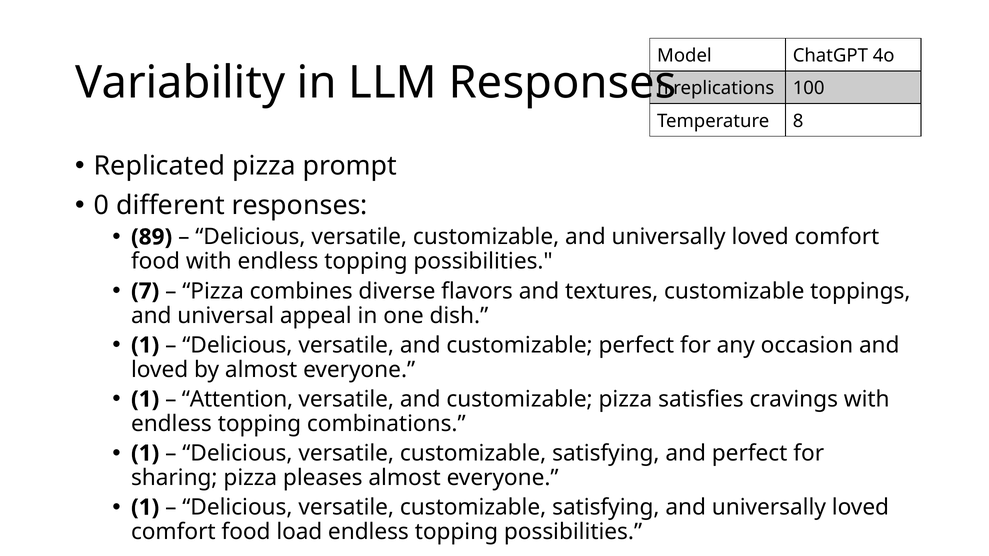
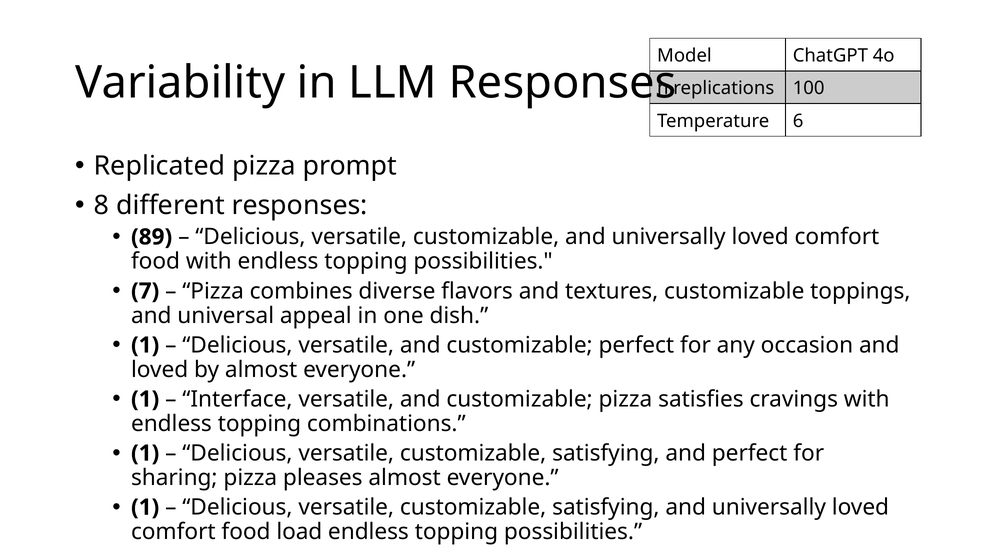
8: 8 -> 6
0: 0 -> 8
Attention: Attention -> Interface
